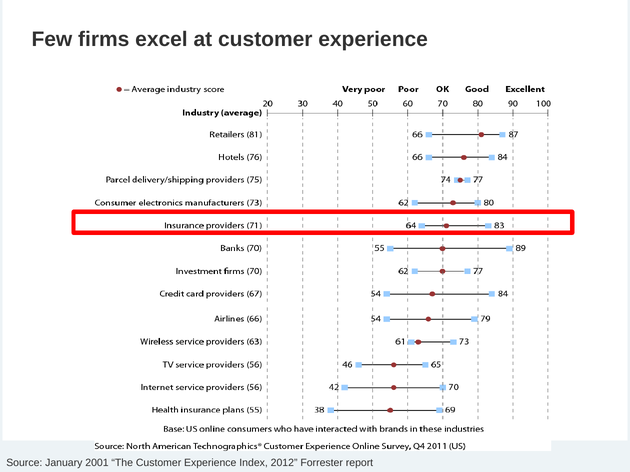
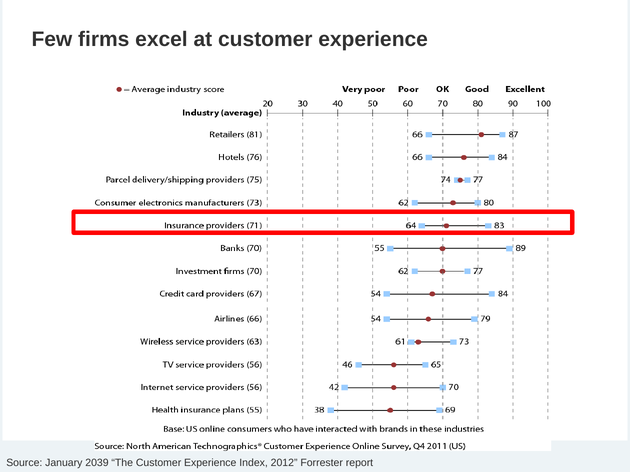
2001: 2001 -> 2039
